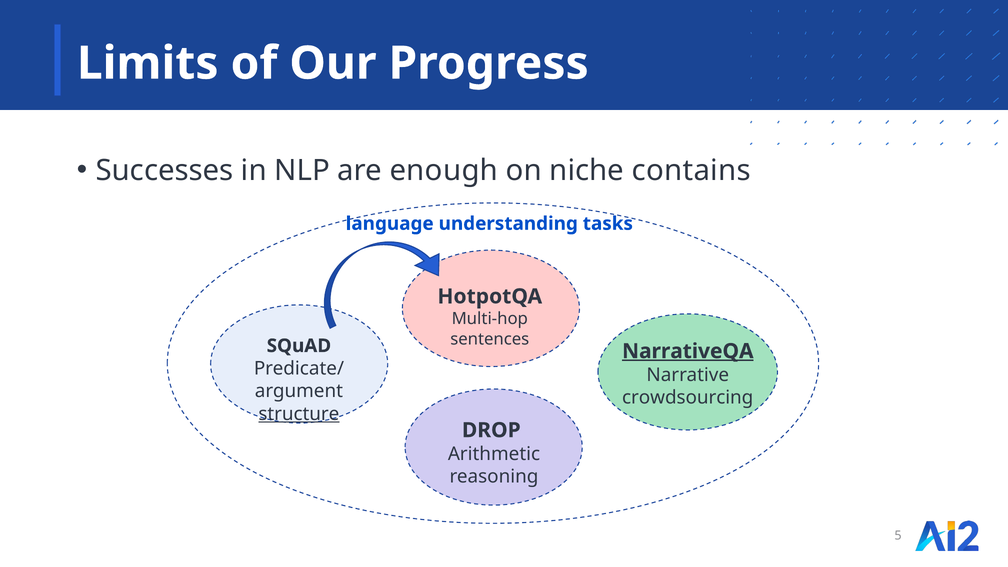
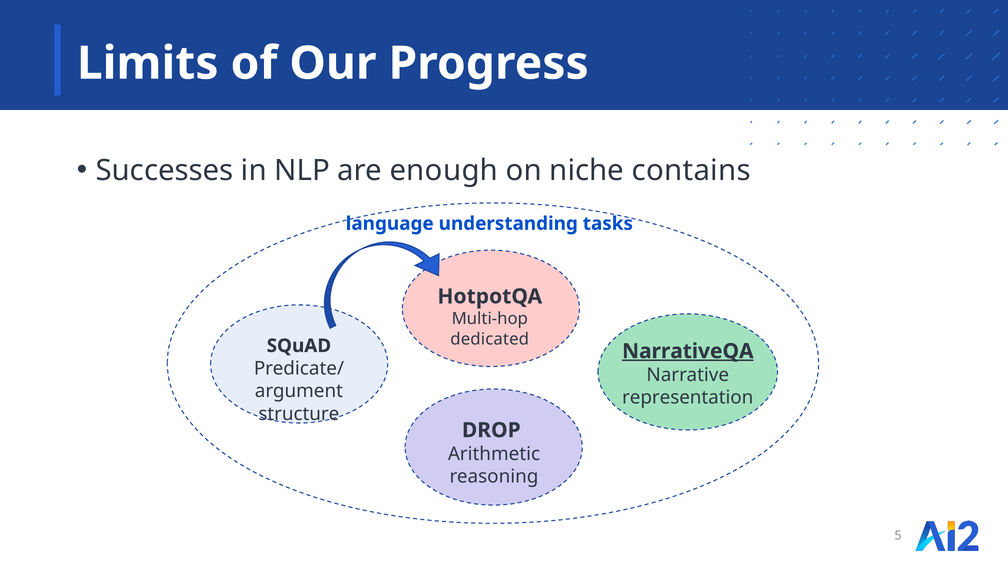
sentences: sentences -> dedicated
crowdsourcing: crowdsourcing -> representation
structure underline: present -> none
